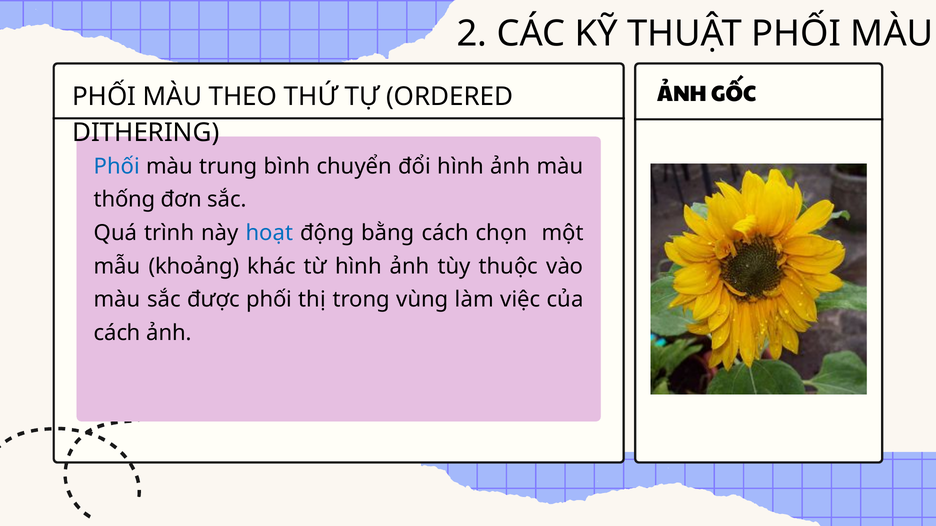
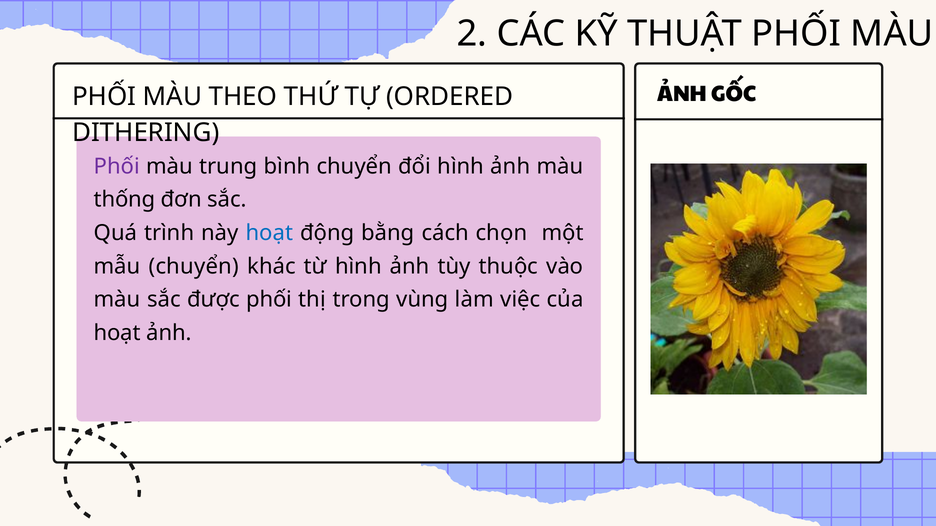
Phối at (117, 166) colour: blue -> purple
mẫu khoảng: khoảng -> chuyển
cách at (117, 333): cách -> hoạt
